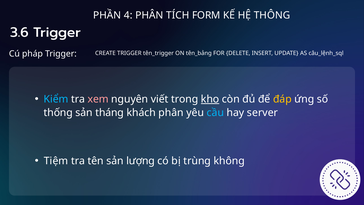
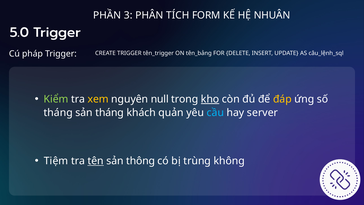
4: 4 -> 3
THÔNG: THÔNG -> NHUÂN
3.6: 3.6 -> 5.0
Kiểm colour: light blue -> light green
xem colour: pink -> yellow
viết: viết -> null
thống at (58, 113): thống -> tháng
khách phân: phân -> quản
tên underline: none -> present
lượng: lượng -> thông
